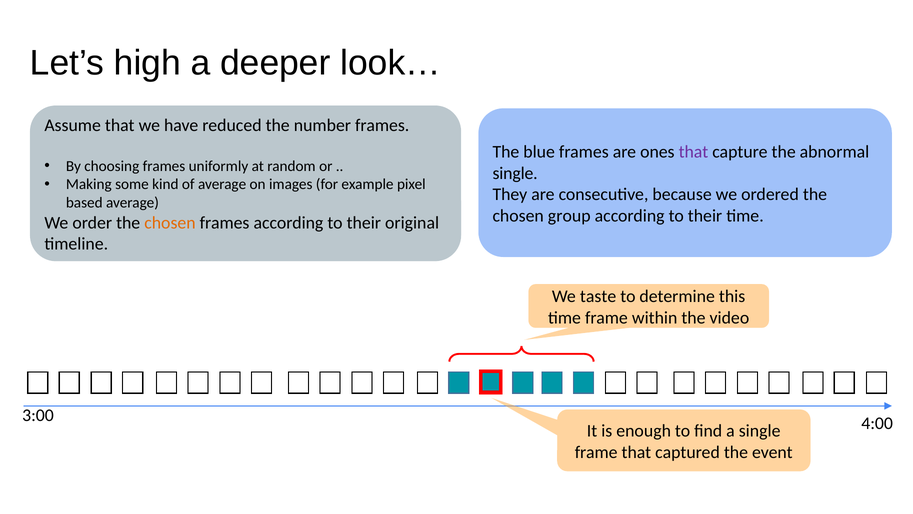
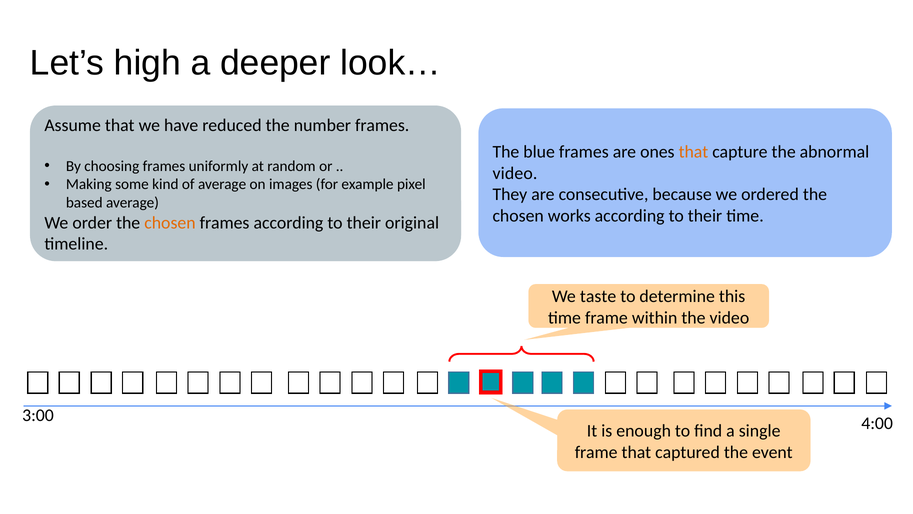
that at (693, 152) colour: purple -> orange
single at (515, 173): single -> video
group: group -> works
